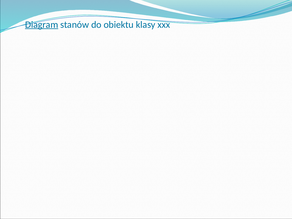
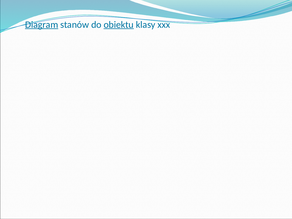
obiektu underline: none -> present
